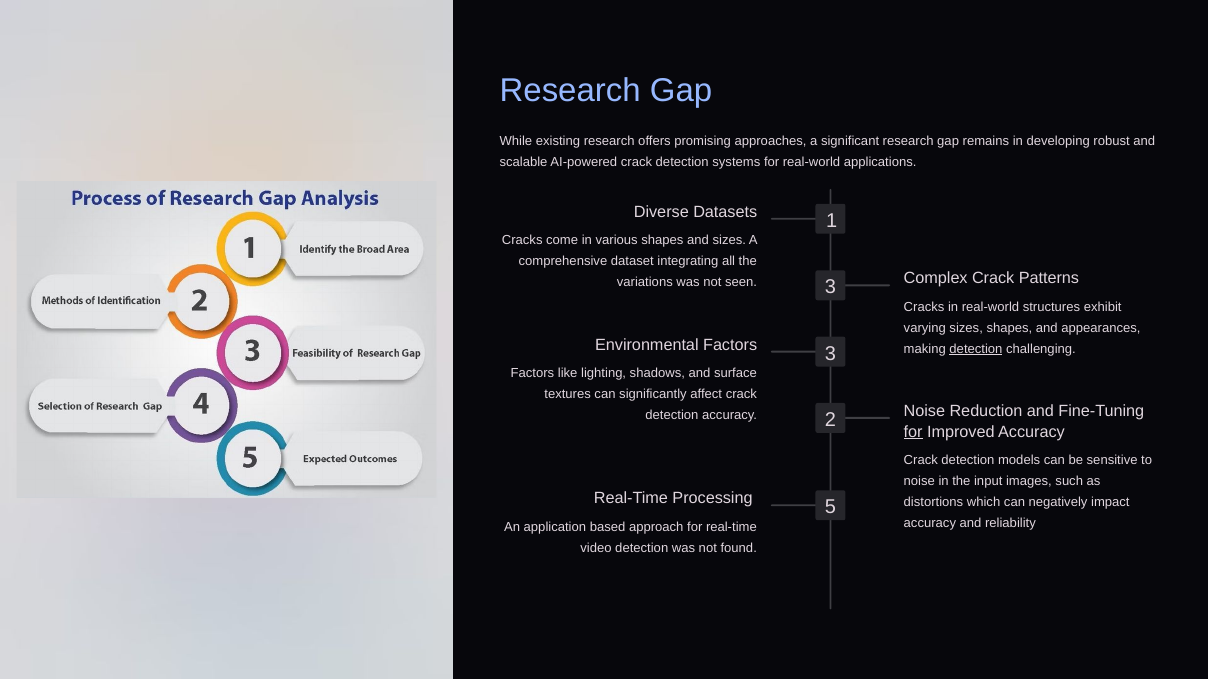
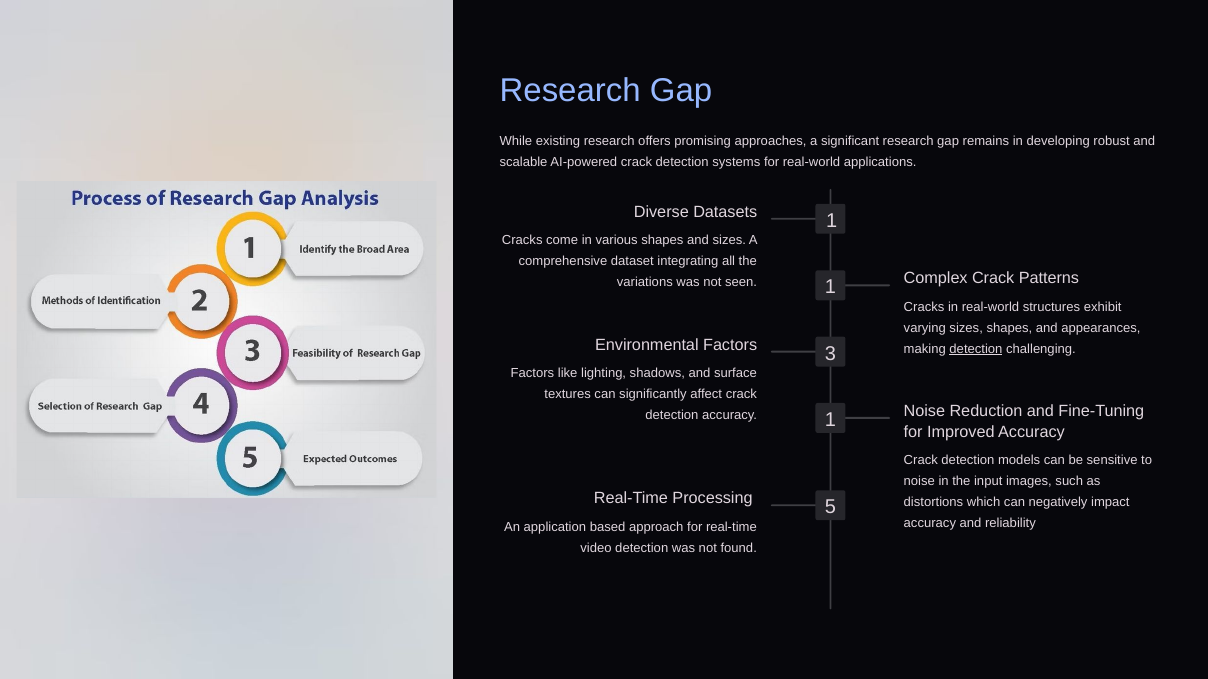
seen 3: 3 -> 1
accuracy 2: 2 -> 1
for at (913, 432) underline: present -> none
